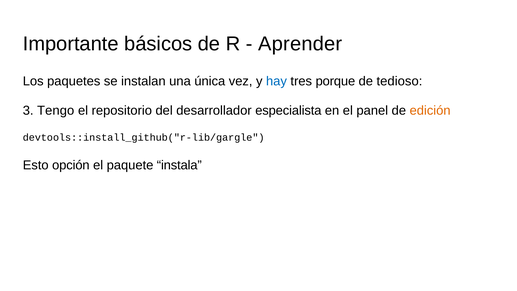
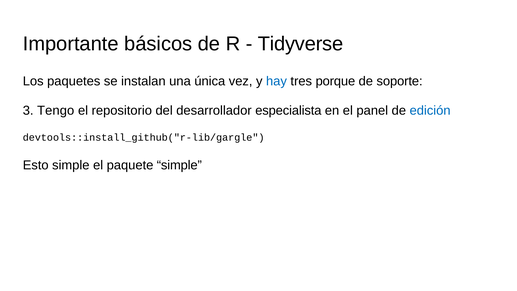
Aprender: Aprender -> Tidyverse
tedioso: tedioso -> soporte
edición colour: orange -> blue
Esto opción: opción -> simple
paquete instala: instala -> simple
